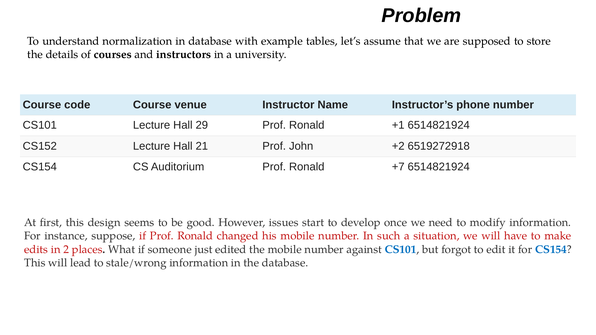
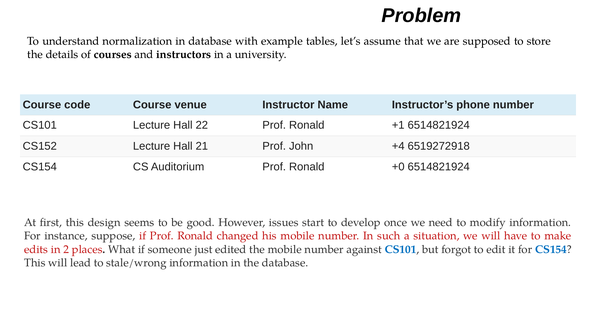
29: 29 -> 22
+2: +2 -> +4
+7: +7 -> +0
